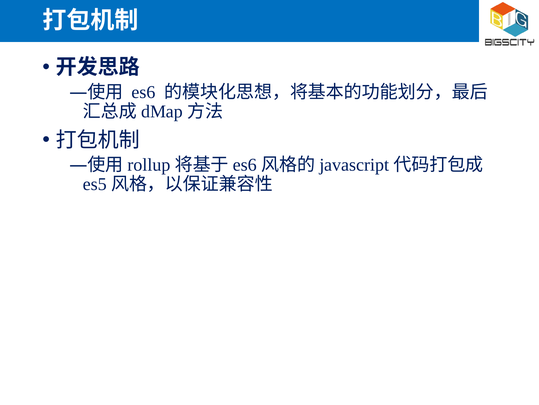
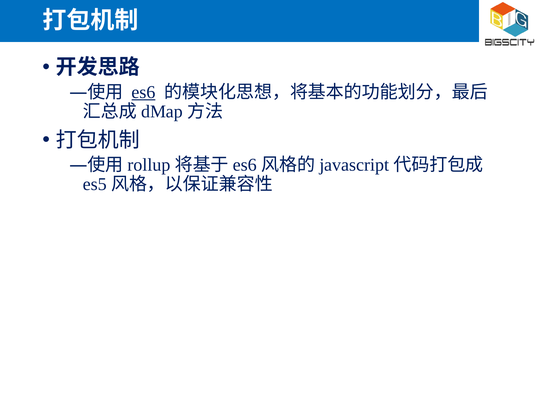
es6 underline: none -> present
